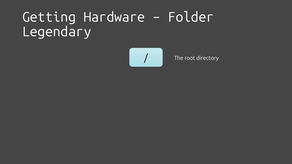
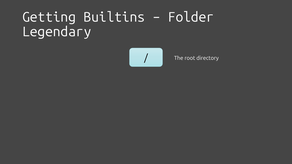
Hardware: Hardware -> Builtins
